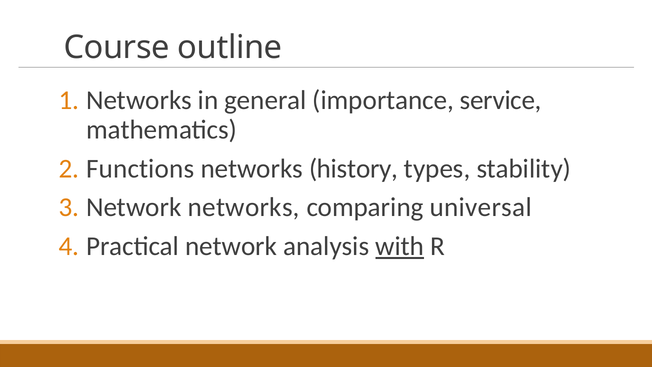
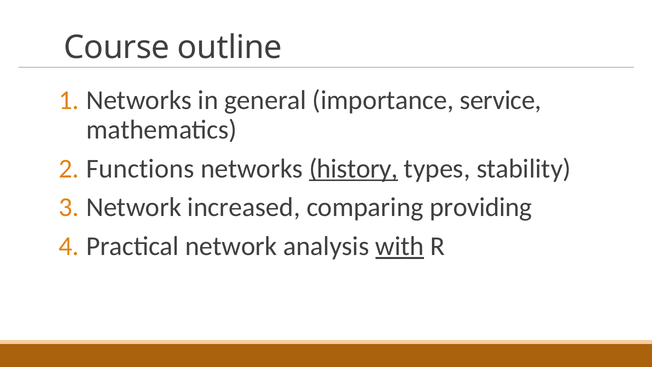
history underline: none -> present
Network networks: networks -> increased
universal: universal -> providing
